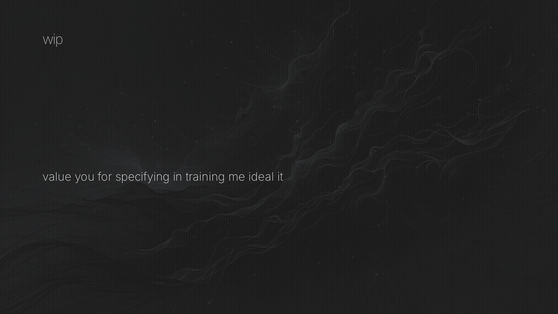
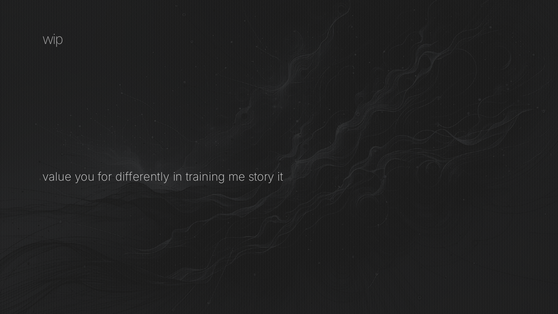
specifying: specifying -> differently
ideal: ideal -> story
